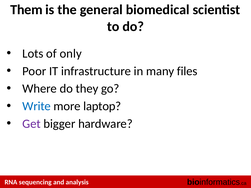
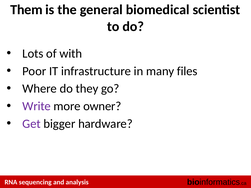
only: only -> with
Write colour: blue -> purple
laptop: laptop -> owner
